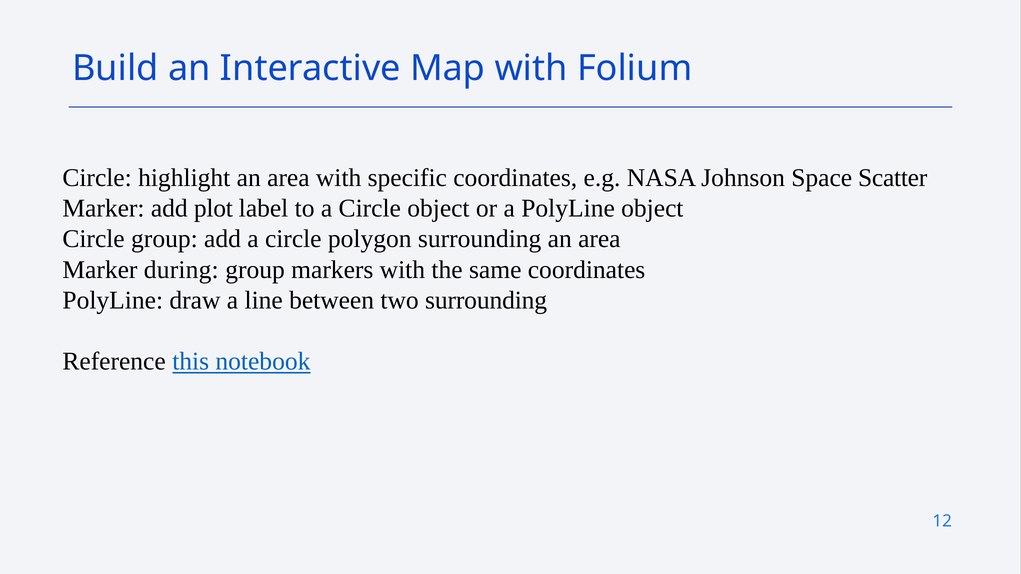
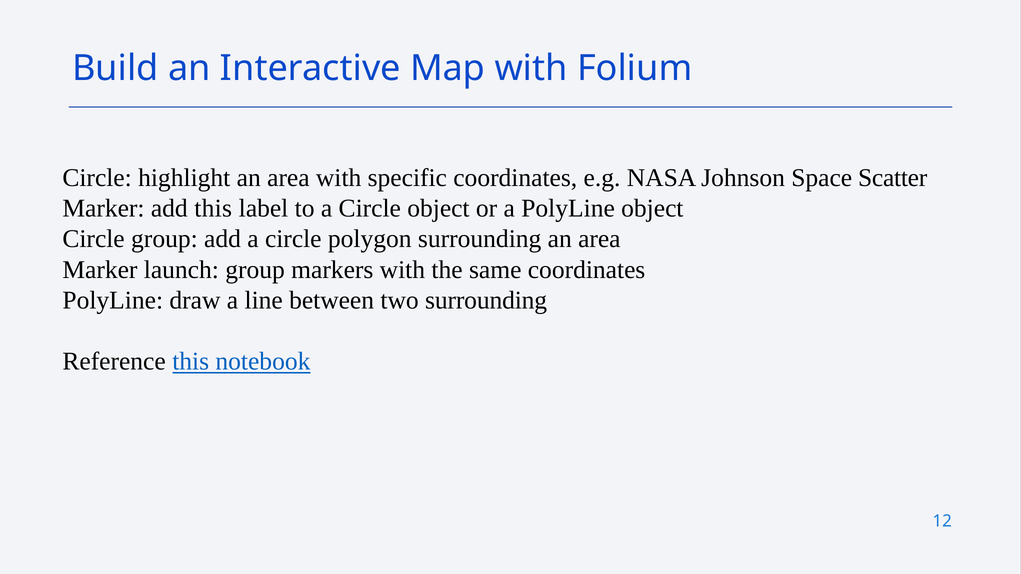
add plot: plot -> this
during: during -> launch
